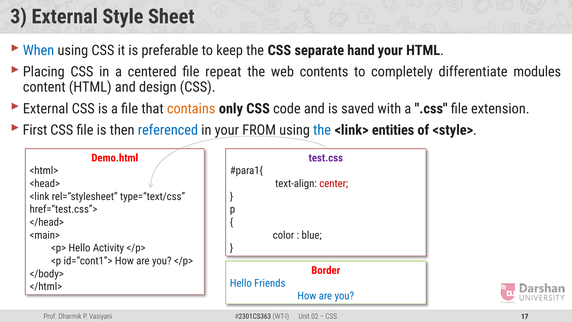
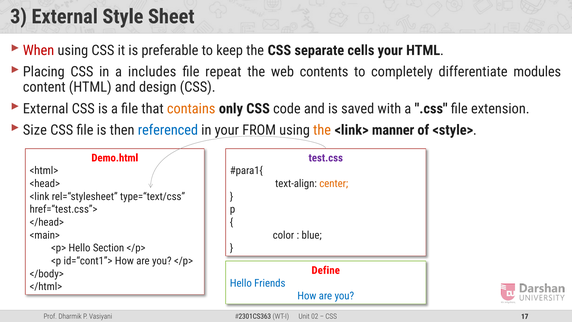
When colour: blue -> red
hand: hand -> cells
centered: centered -> includes
First: First -> Size
the at (322, 130) colour: blue -> orange
entities: entities -> manner
center colour: red -> orange
Activity: Activity -> Section
Border: Border -> Define
